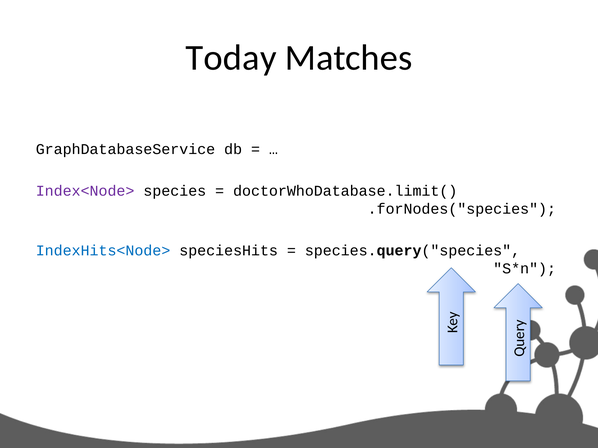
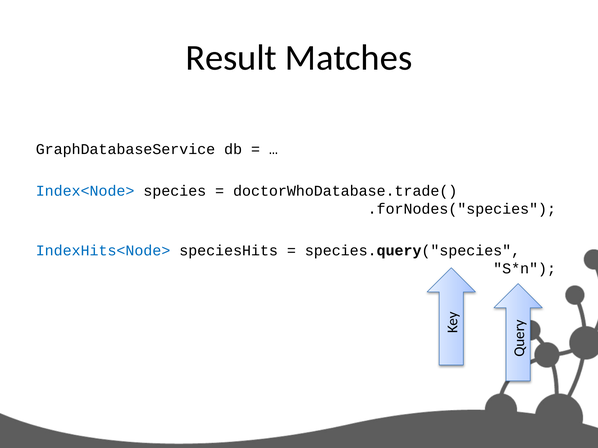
Today: Today -> Result
Index<Node> colour: purple -> blue
doctorWhoDatabase.limit(: doctorWhoDatabase.limit( -> doctorWhoDatabase.trade(
